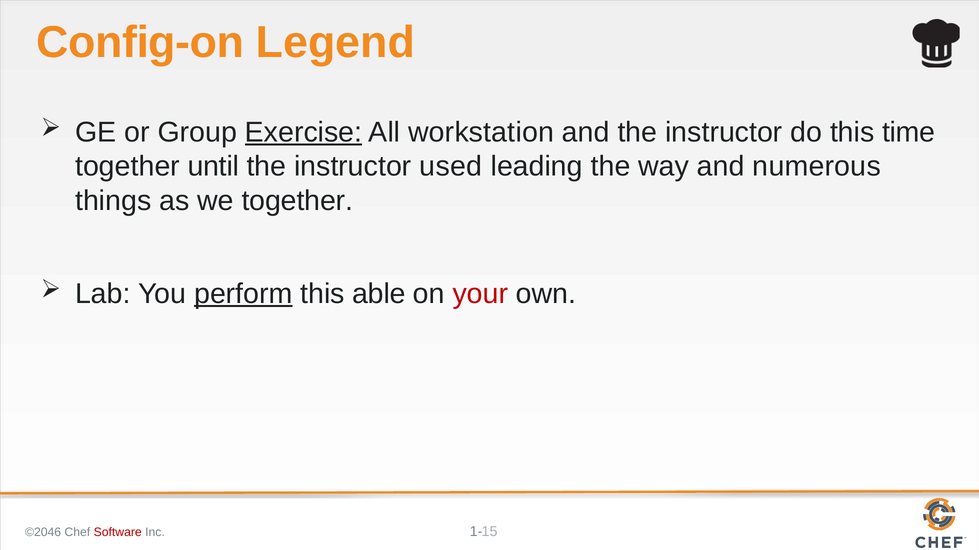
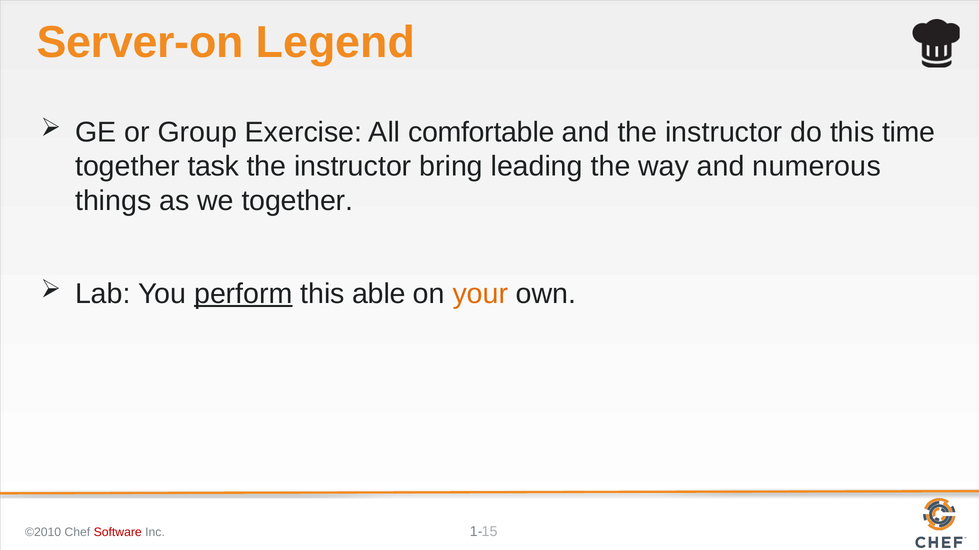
Config-on: Config-on -> Server-on
Exercise underline: present -> none
workstation: workstation -> comfortable
until: until -> task
used: used -> bring
your colour: red -> orange
©2046: ©2046 -> ©2010
